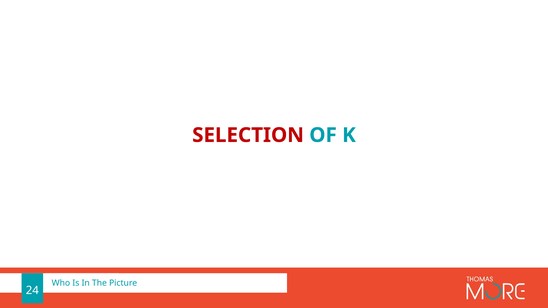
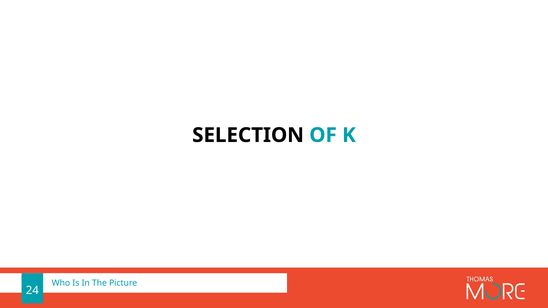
SELECTION colour: red -> black
